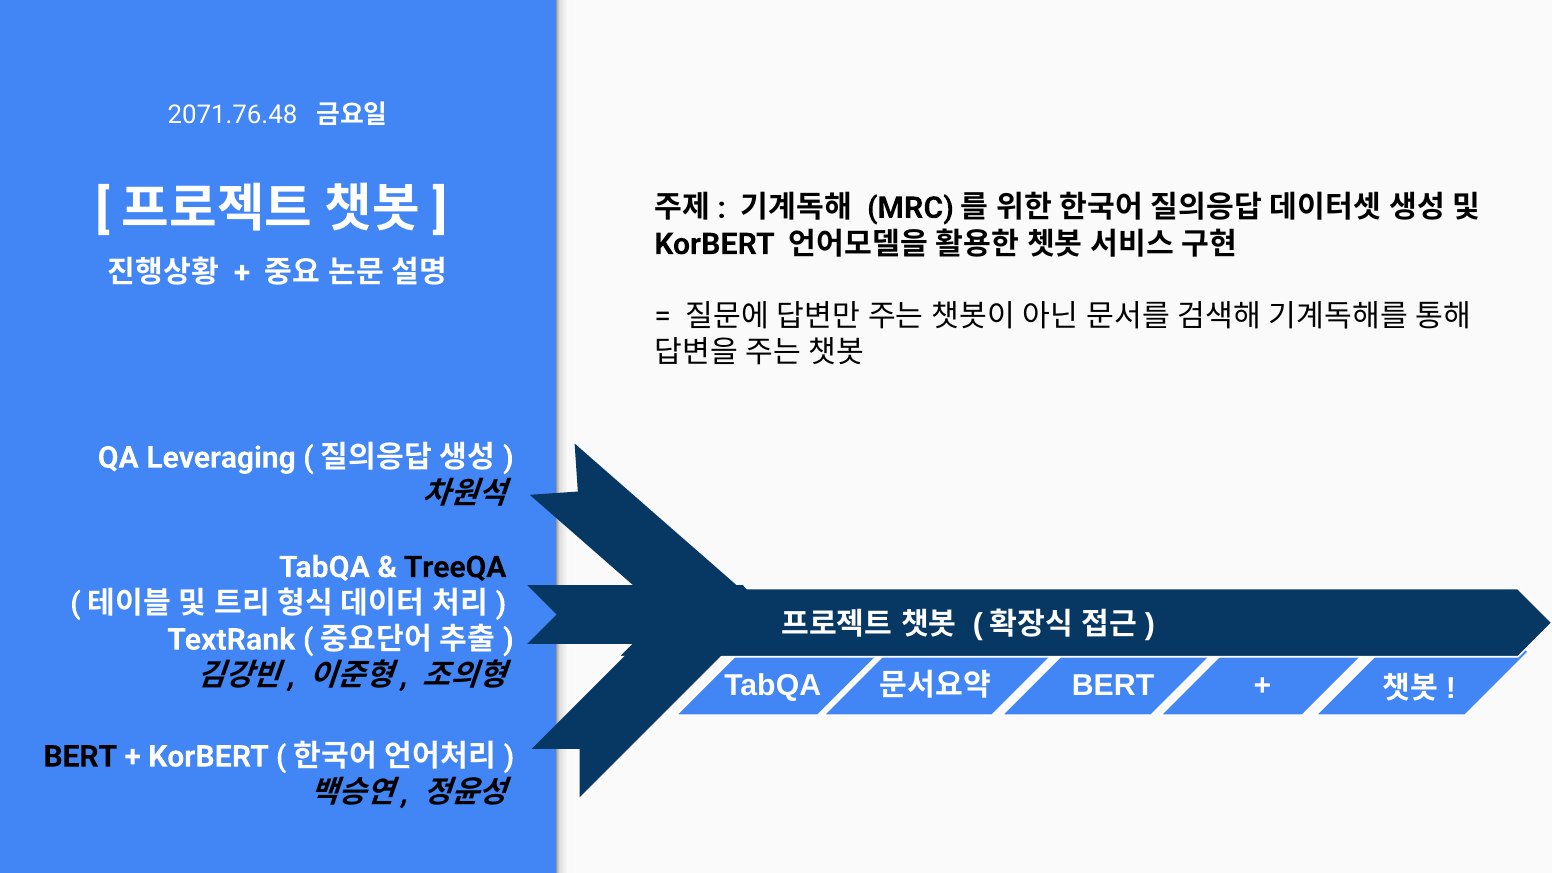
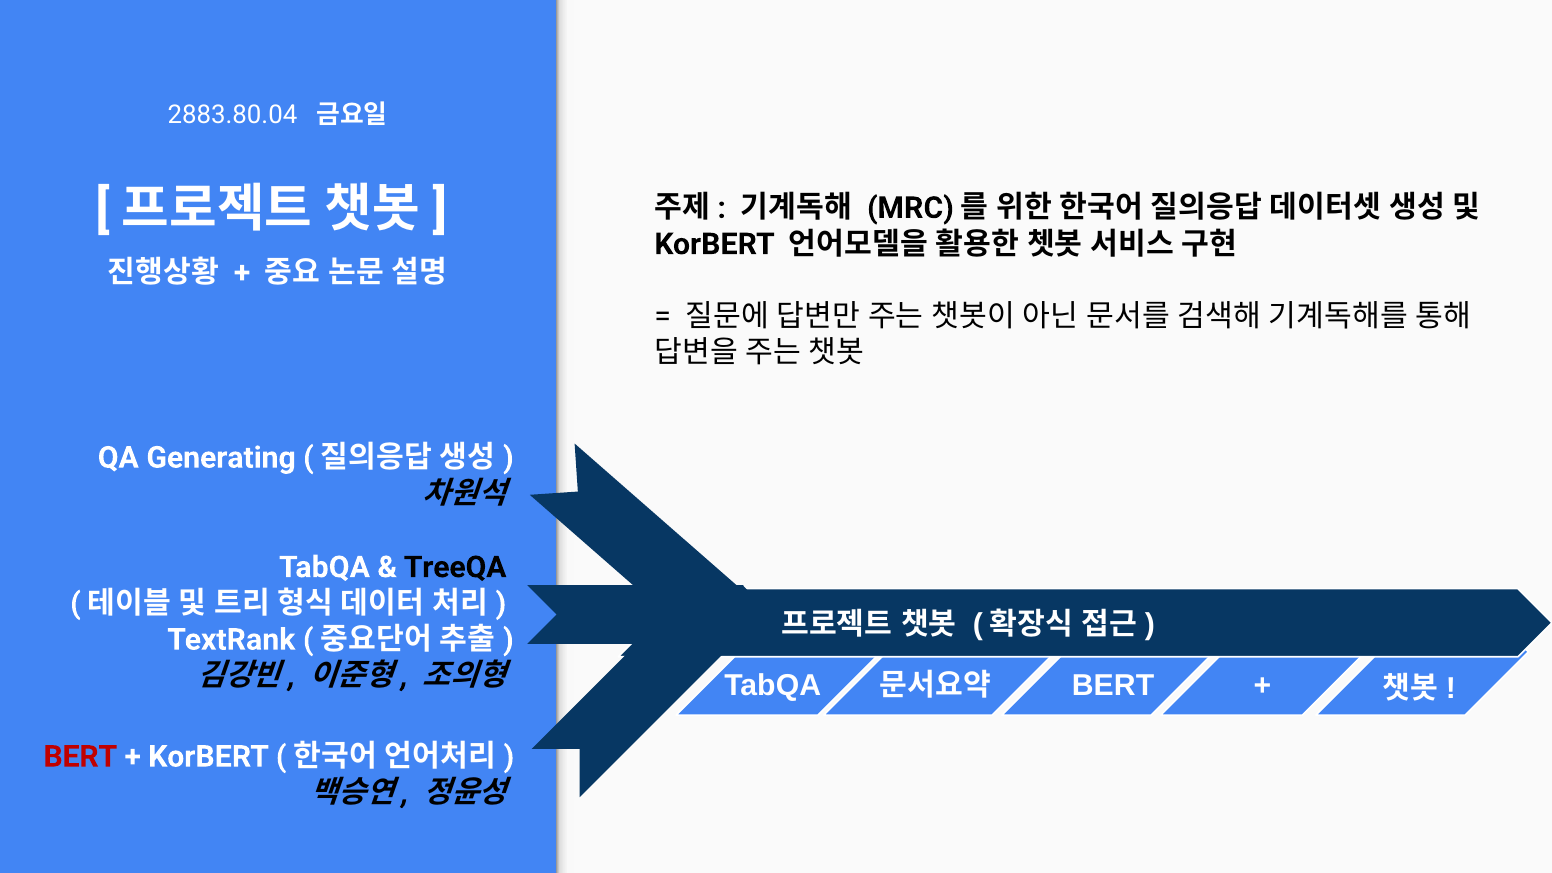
2071.76.48: 2071.76.48 -> 2883.80.04
Leveraging: Leveraging -> Generating
BERT at (80, 757) colour: black -> red
